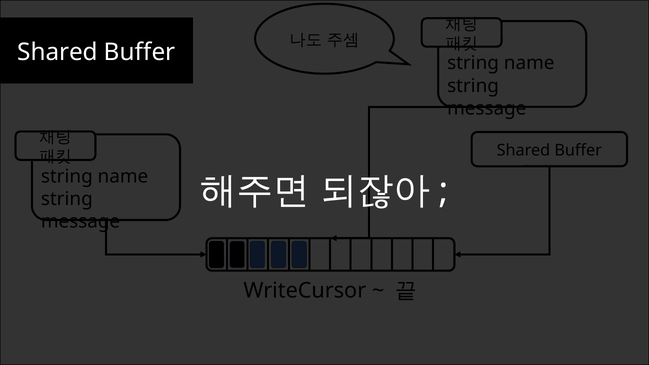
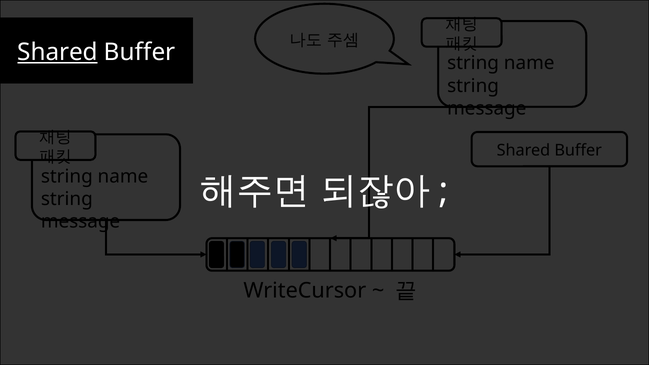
Shared at (58, 52) underline: none -> present
